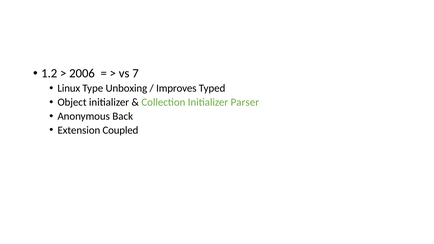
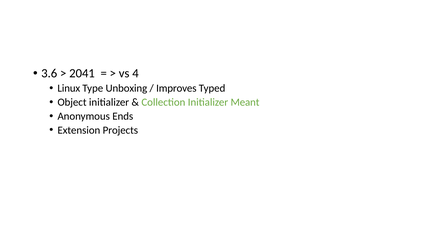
1.2: 1.2 -> 3.6
2006: 2006 -> 2041
7: 7 -> 4
Parser: Parser -> Meant
Back: Back -> Ends
Coupled: Coupled -> Projects
